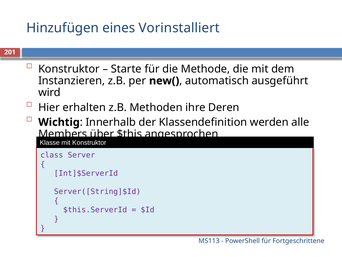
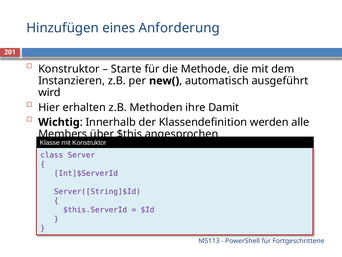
Vorinstalliert: Vorinstalliert -> Anforderung
Deren: Deren -> Damit
